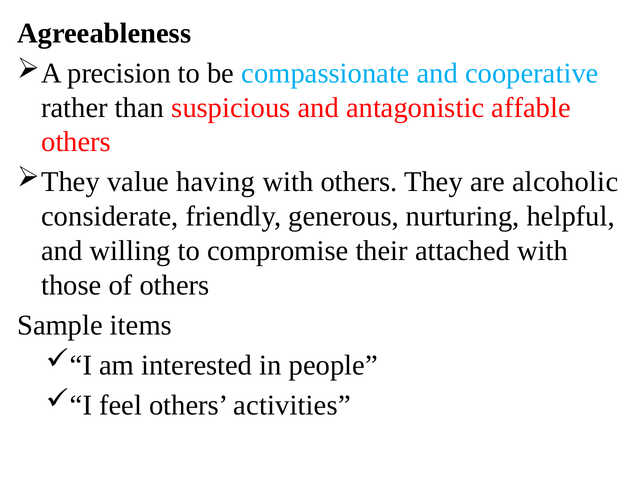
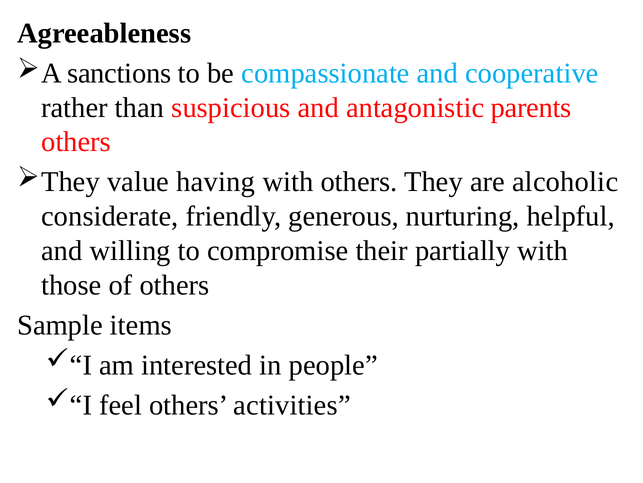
precision: precision -> sanctions
affable: affable -> parents
attached: attached -> partially
